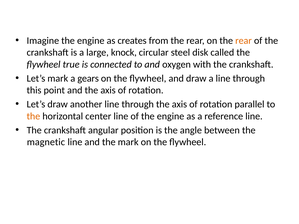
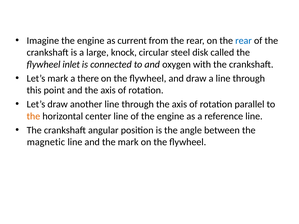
creates: creates -> current
rear at (244, 41) colour: orange -> blue
true: true -> inlet
gears: gears -> there
